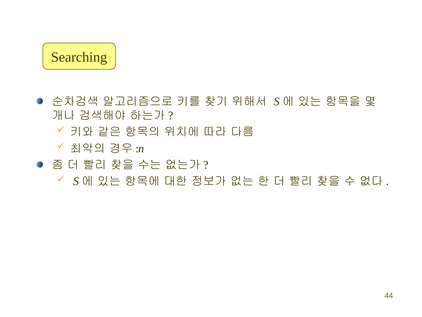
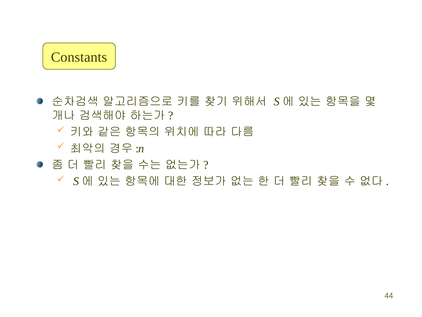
Searching: Searching -> Constants
